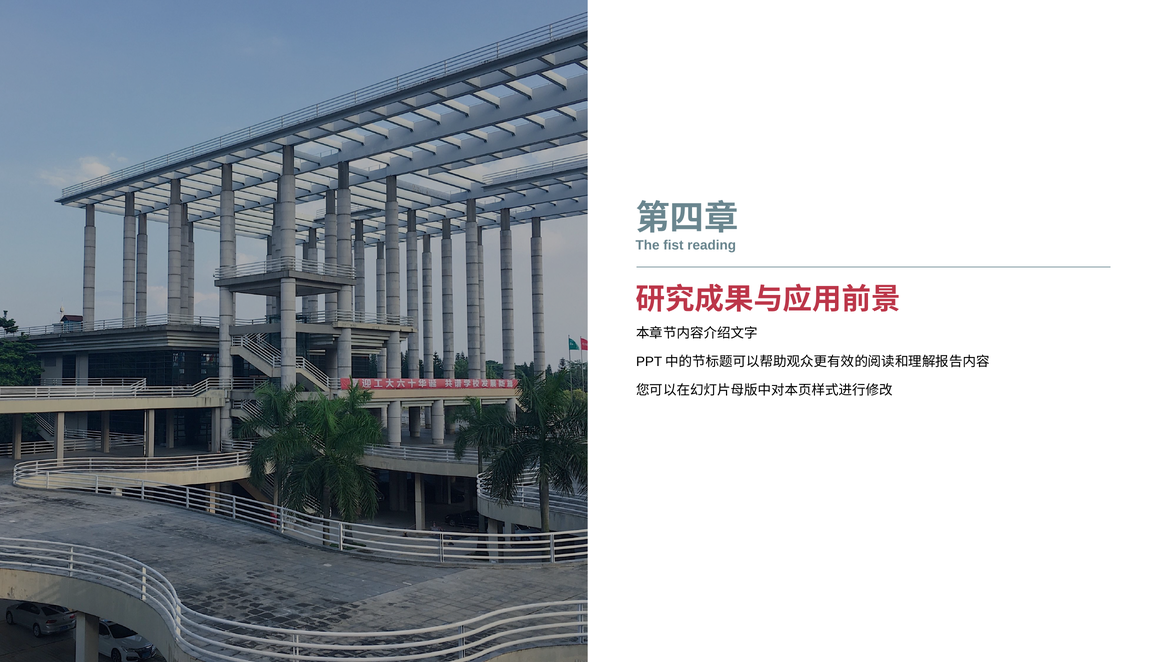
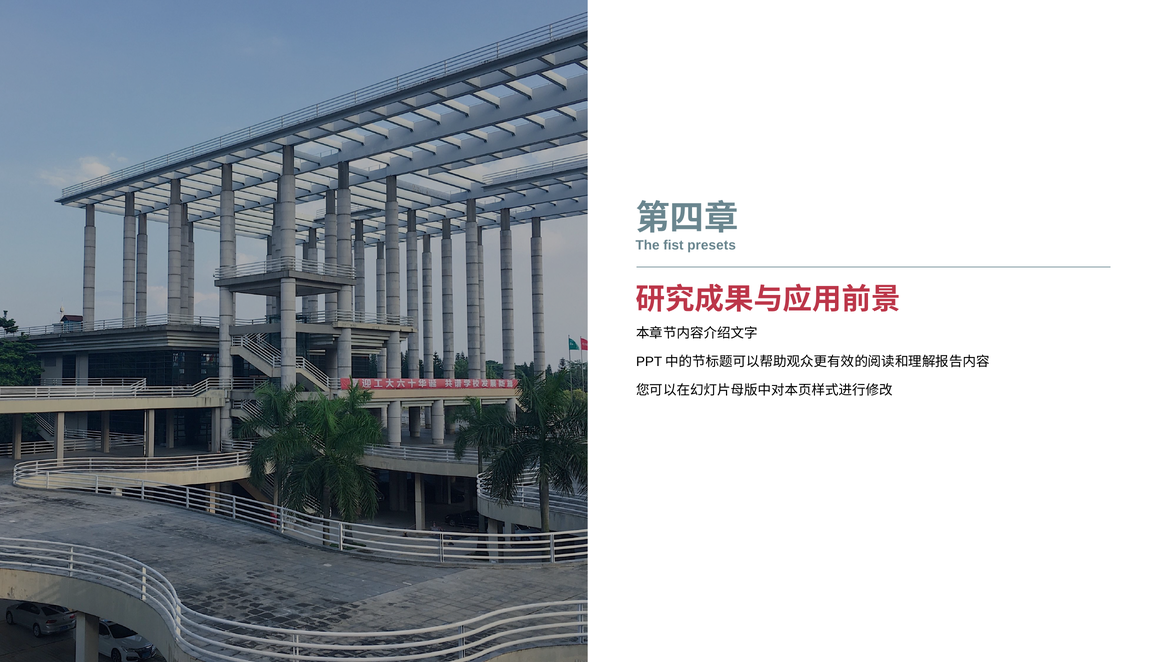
reading: reading -> presets
